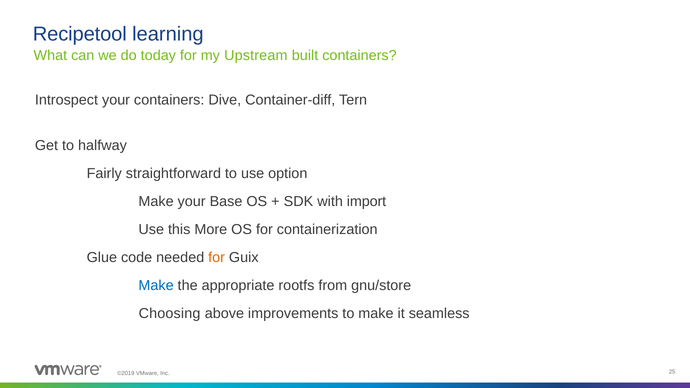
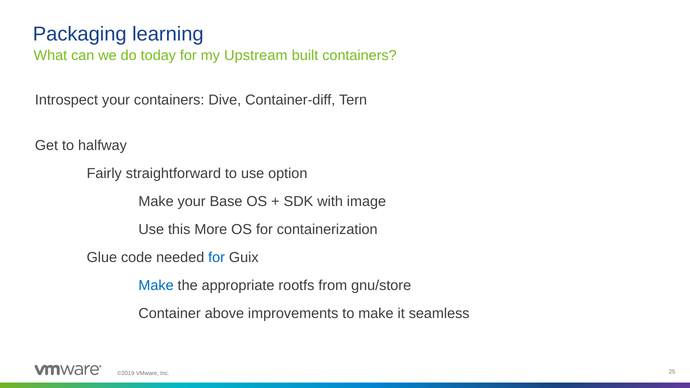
Recipetool: Recipetool -> Packaging
import: import -> image
for at (217, 258) colour: orange -> blue
Choosing: Choosing -> Container
